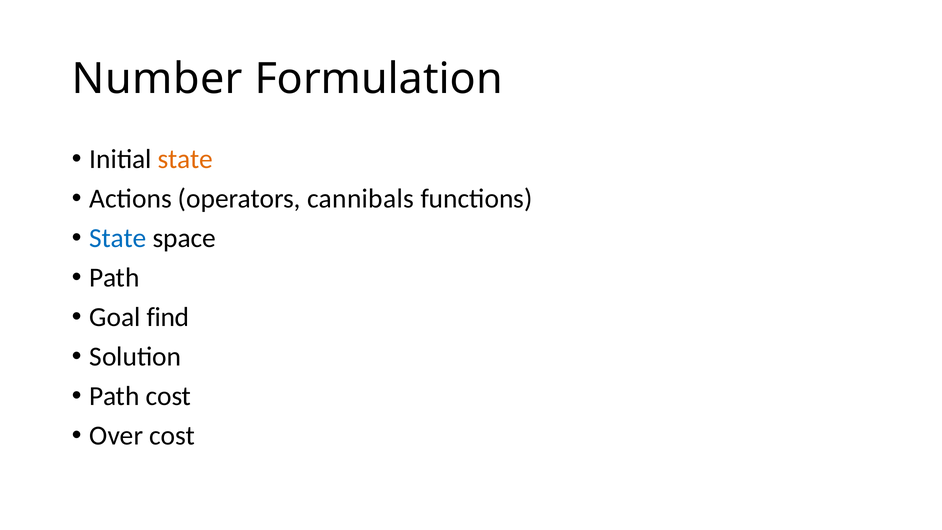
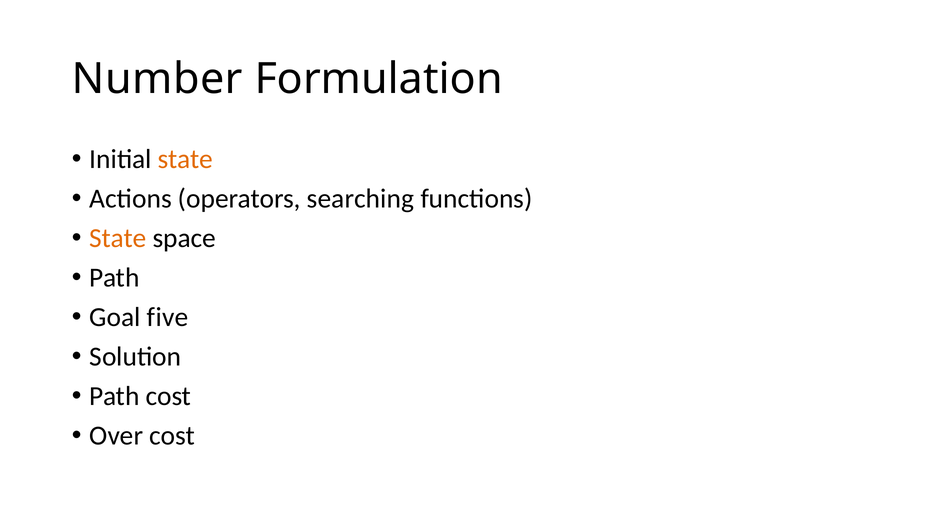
cannibals: cannibals -> searching
State at (118, 238) colour: blue -> orange
find: find -> five
